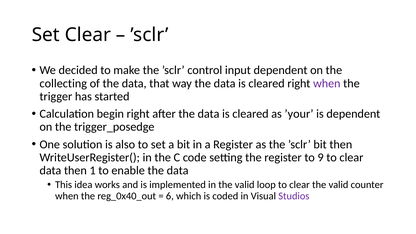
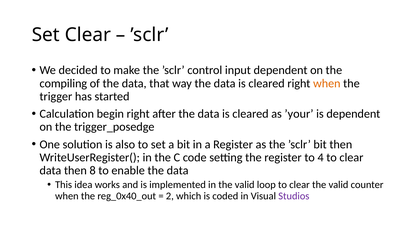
collecting: collecting -> compiling
when at (327, 83) colour: purple -> orange
9: 9 -> 4
1: 1 -> 8
6: 6 -> 2
